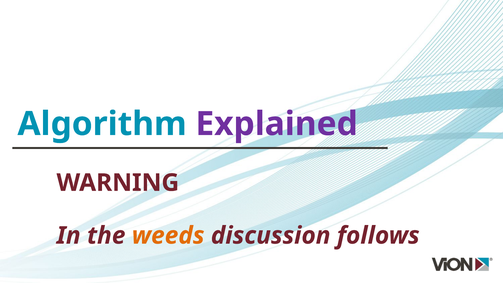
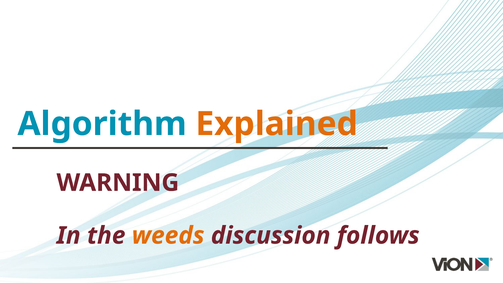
Explained colour: purple -> orange
